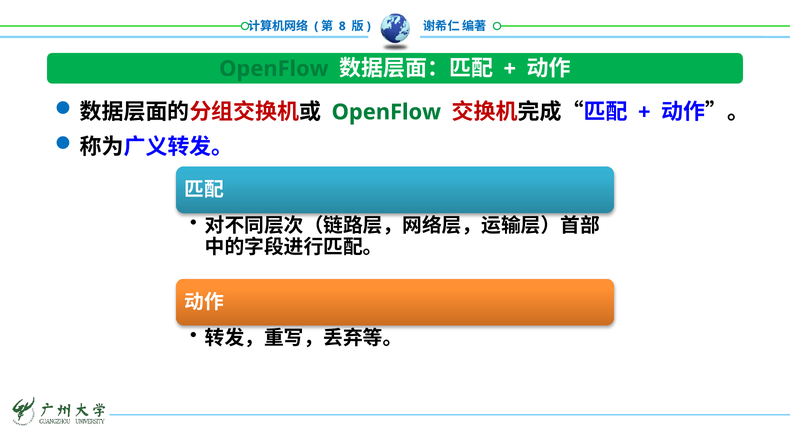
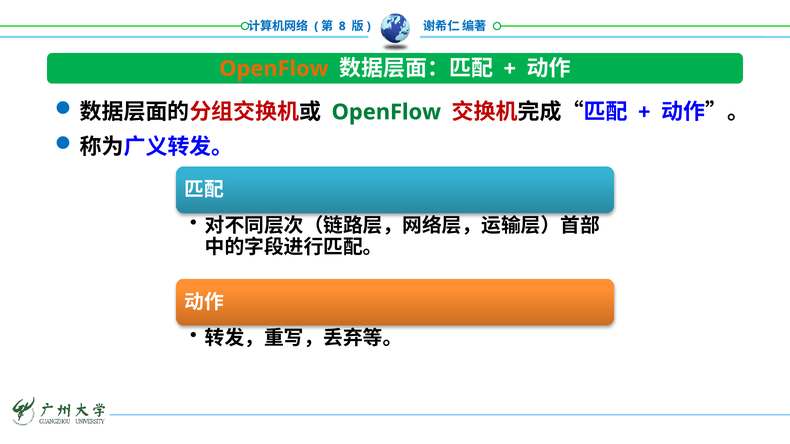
OpenFlow at (274, 69) colour: green -> orange
